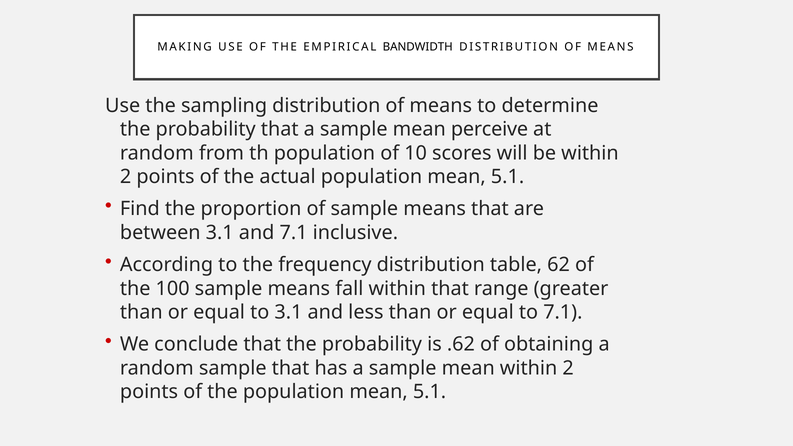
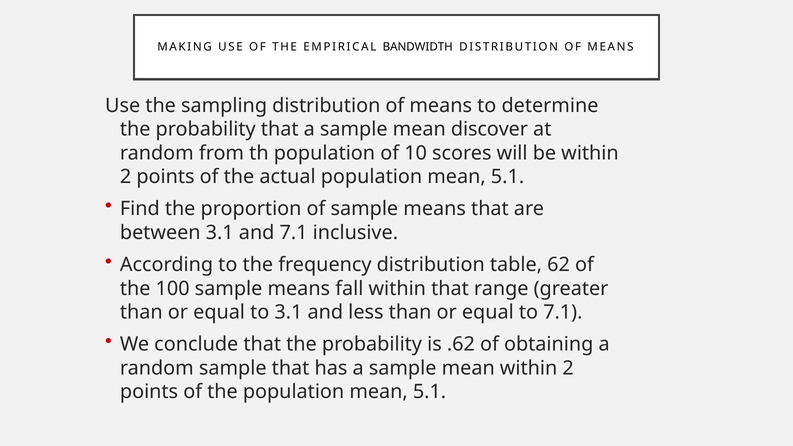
perceive: perceive -> discover
